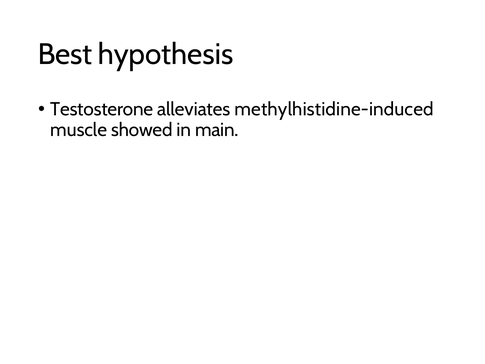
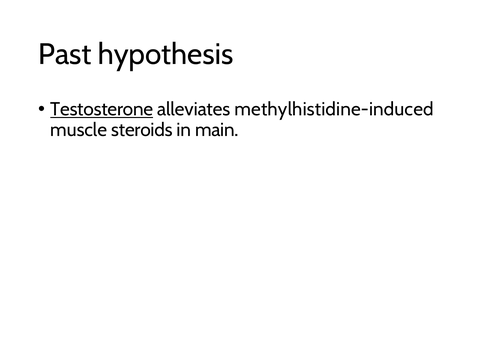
Best: Best -> Past
Testosterone underline: none -> present
showed: showed -> steroids
